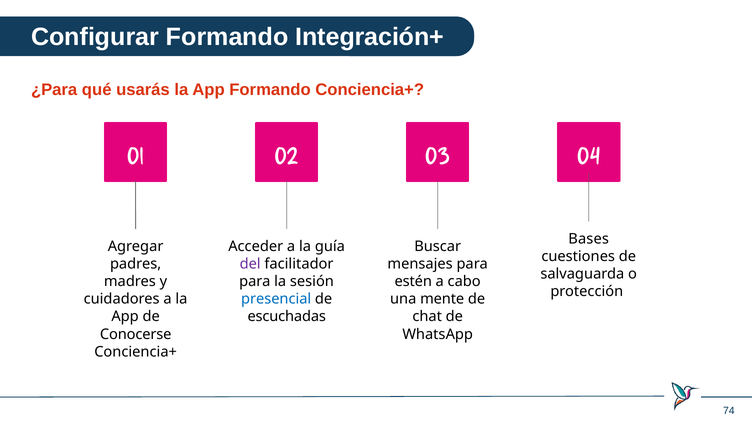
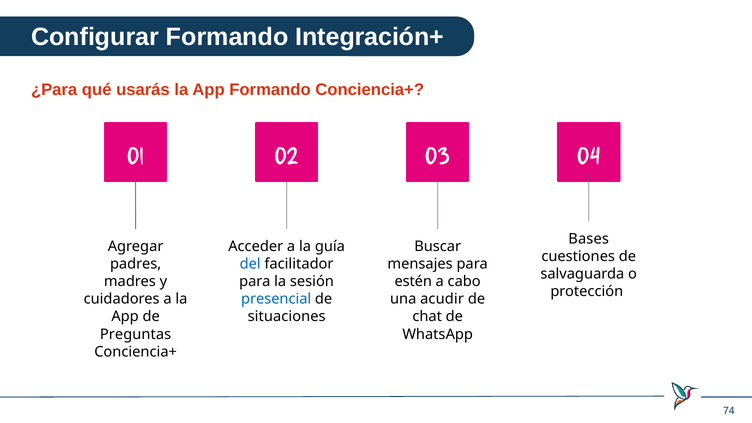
del colour: purple -> blue
mente: mente -> acudir
escuchadas: escuchadas -> situaciones
Conocerse: Conocerse -> Preguntas
